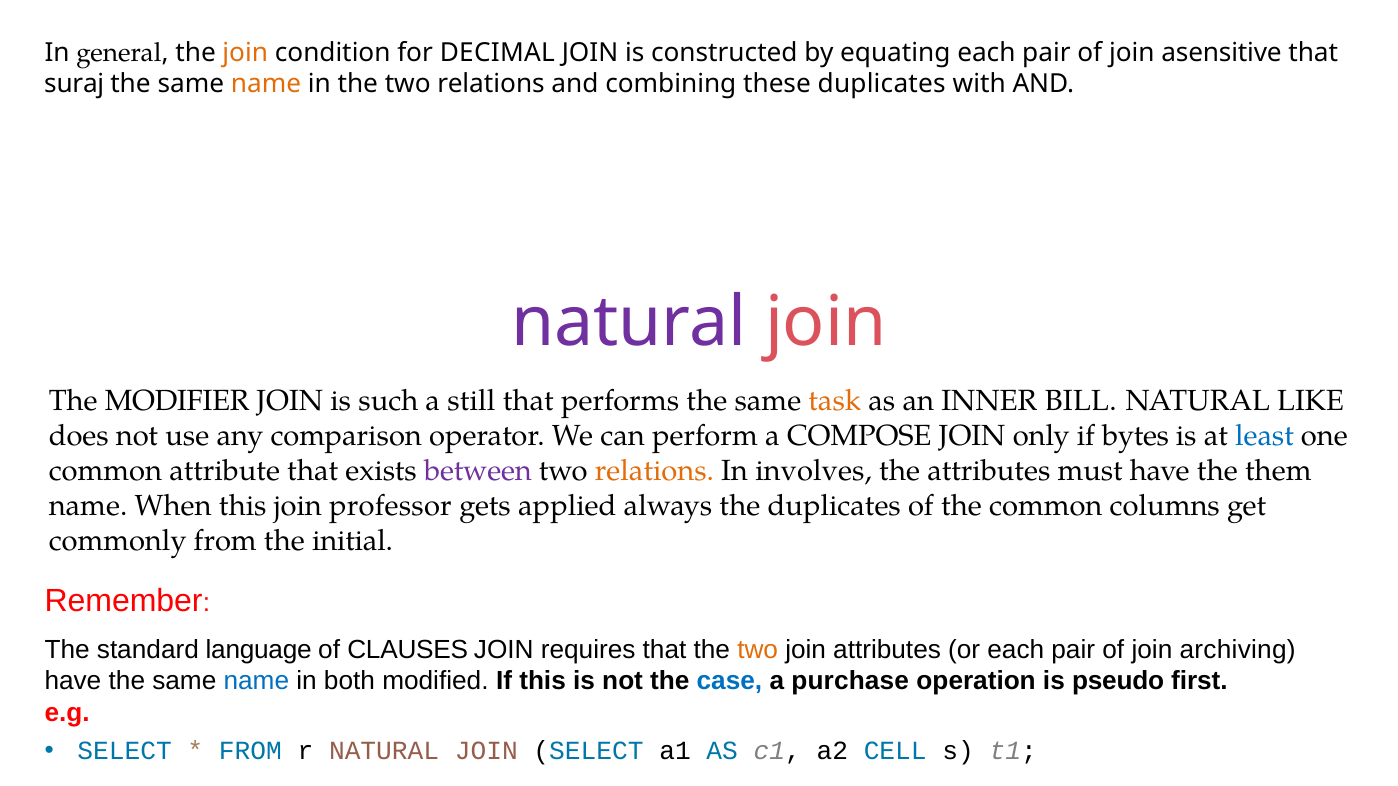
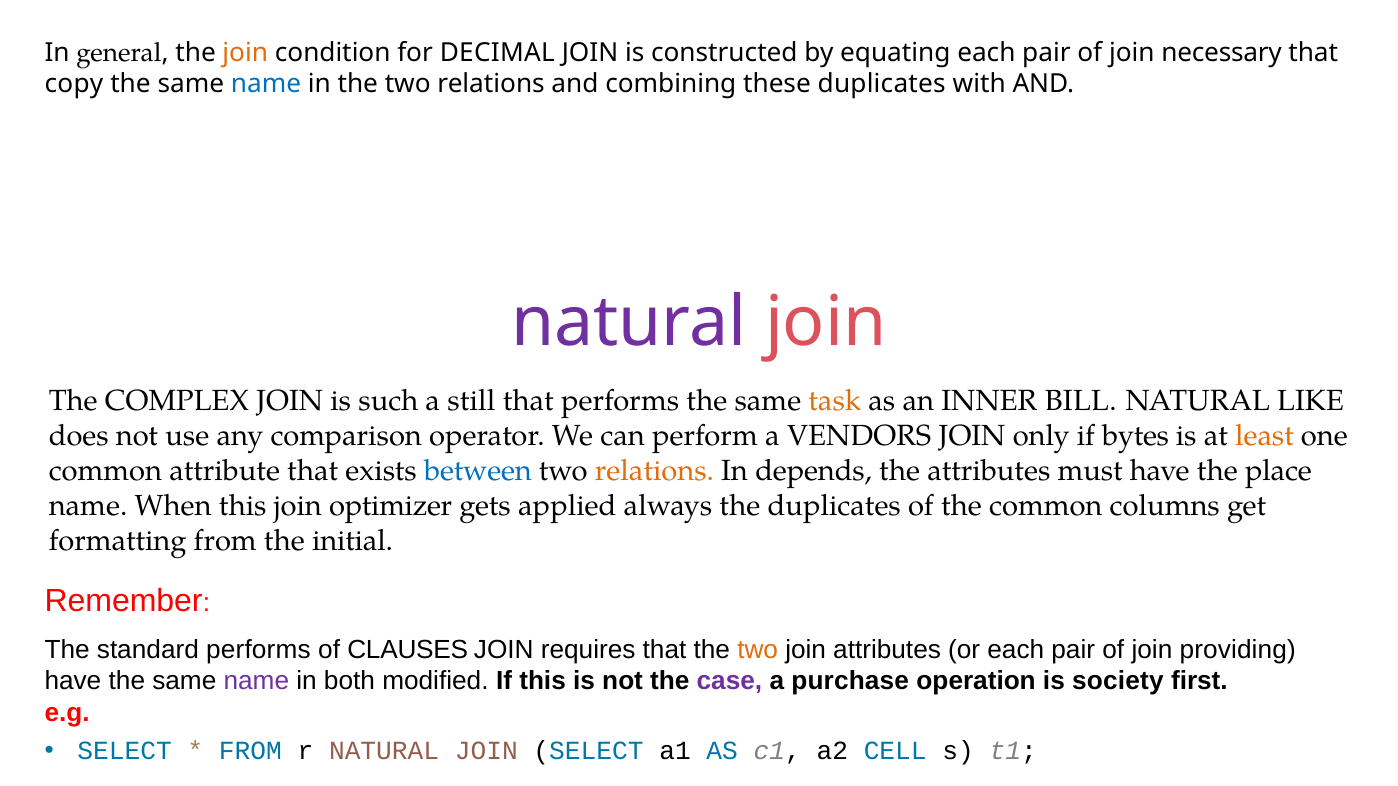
asensitive: asensitive -> necessary
suraj: suraj -> copy
name at (266, 84) colour: orange -> blue
MODIFIER: MODIFIER -> COMPLEX
COMPOSE: COMPOSE -> VENDORS
least colour: blue -> orange
between colour: purple -> blue
involves: involves -> depends
them: them -> place
professor: professor -> optimizer
commonly: commonly -> formatting
standard language: language -> performs
archiving: archiving -> providing
name at (256, 681) colour: blue -> purple
case colour: blue -> purple
pseudo: pseudo -> society
